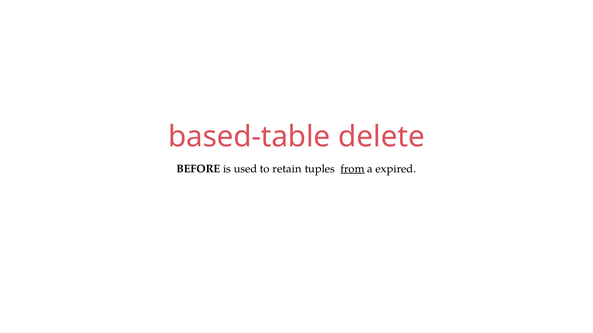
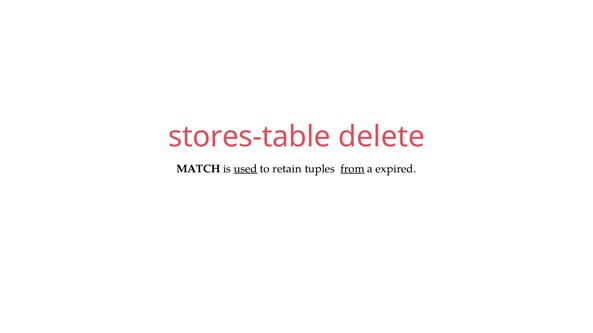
based-table: based-table -> stores-table
BEFORE: BEFORE -> MATCH
used underline: none -> present
